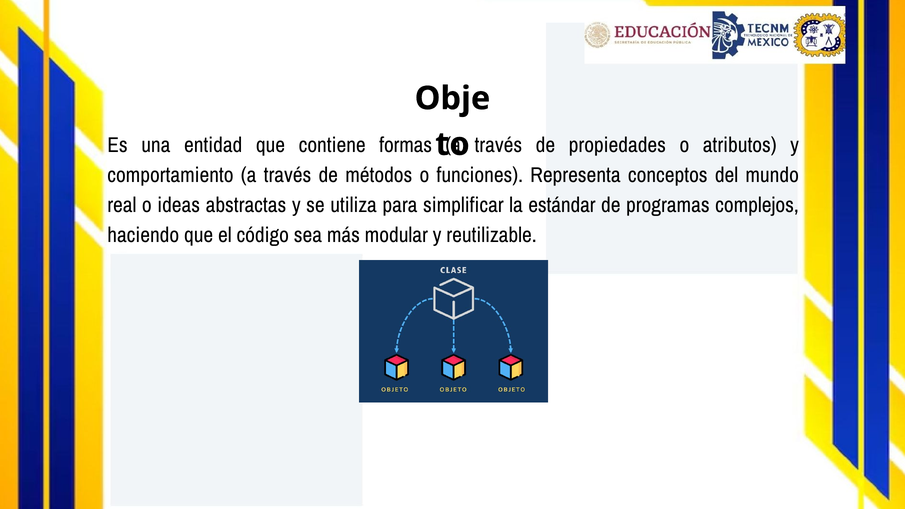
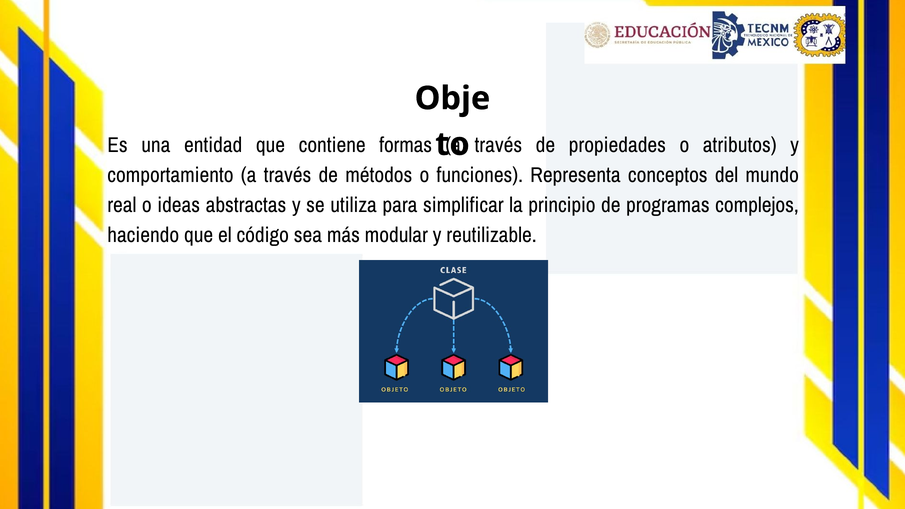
estándar: estándar -> principio
